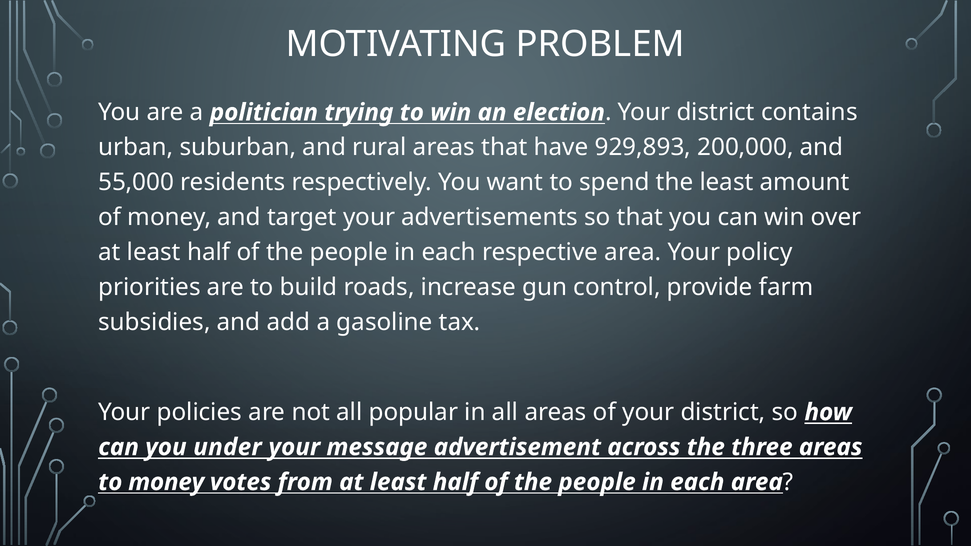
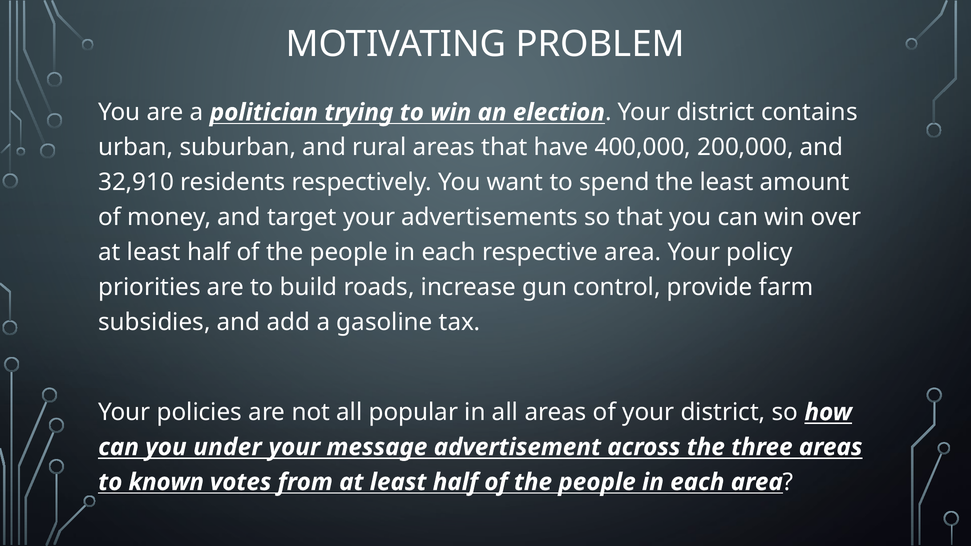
929,893: 929,893 -> 400,000
55,000: 55,000 -> 32,910
to money: money -> known
